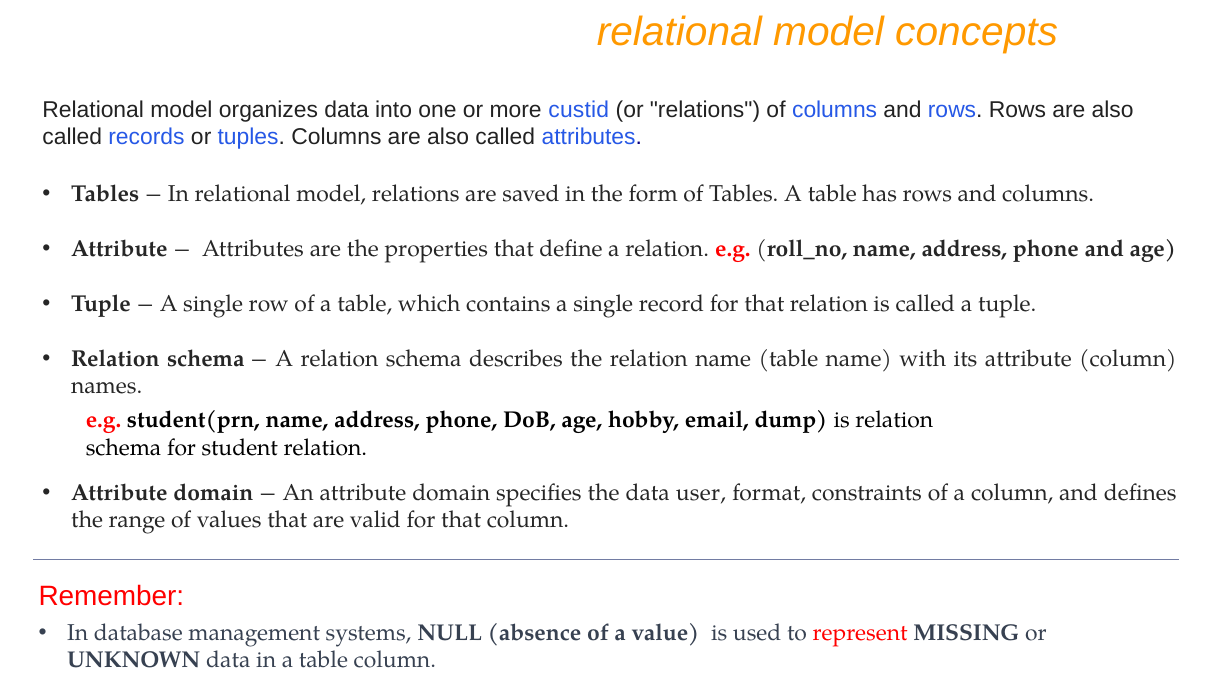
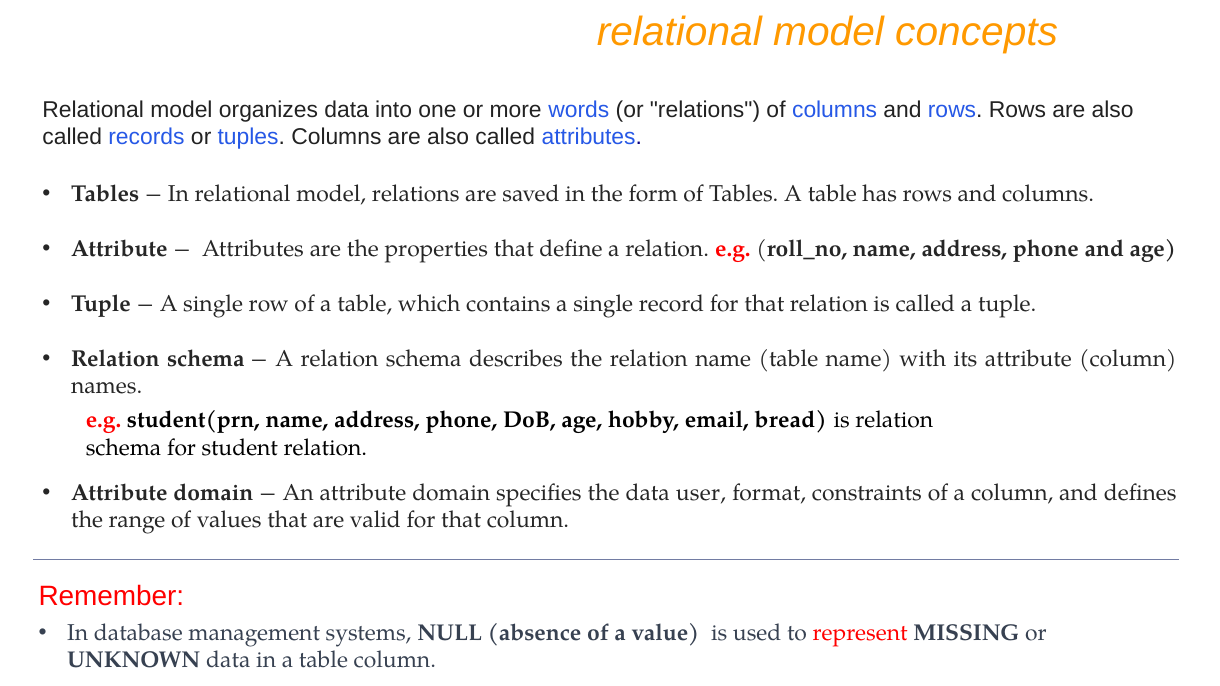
custid: custid -> words
dump: dump -> bread
